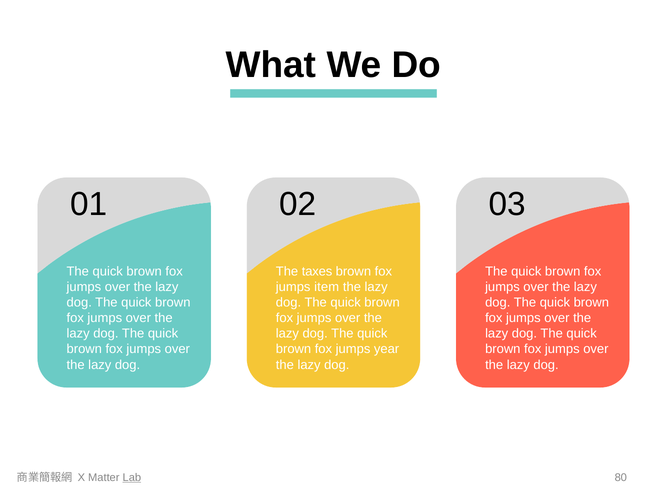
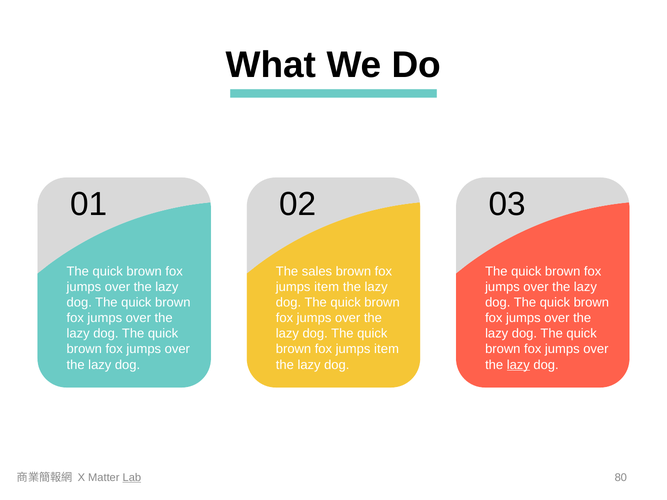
taxes: taxes -> sales
year at (387, 349): year -> item
lazy at (518, 365) underline: none -> present
